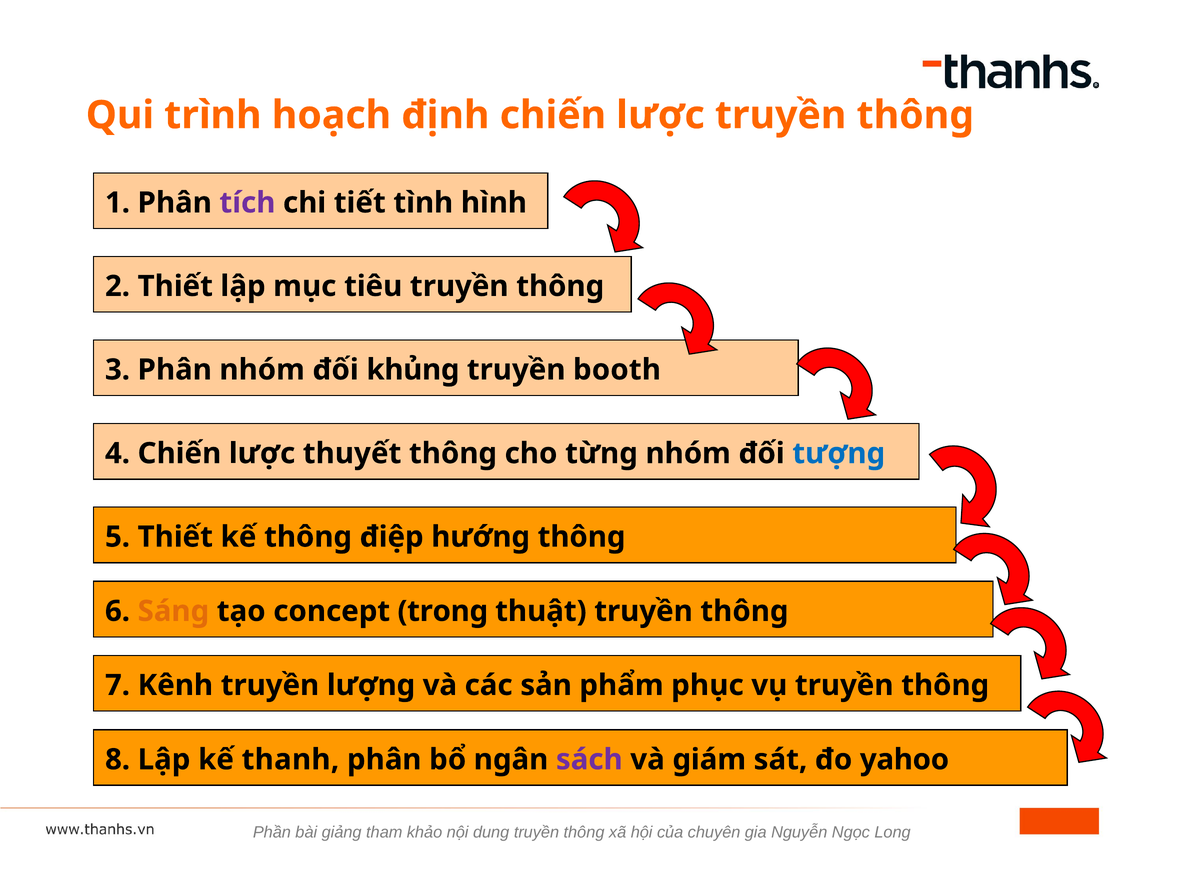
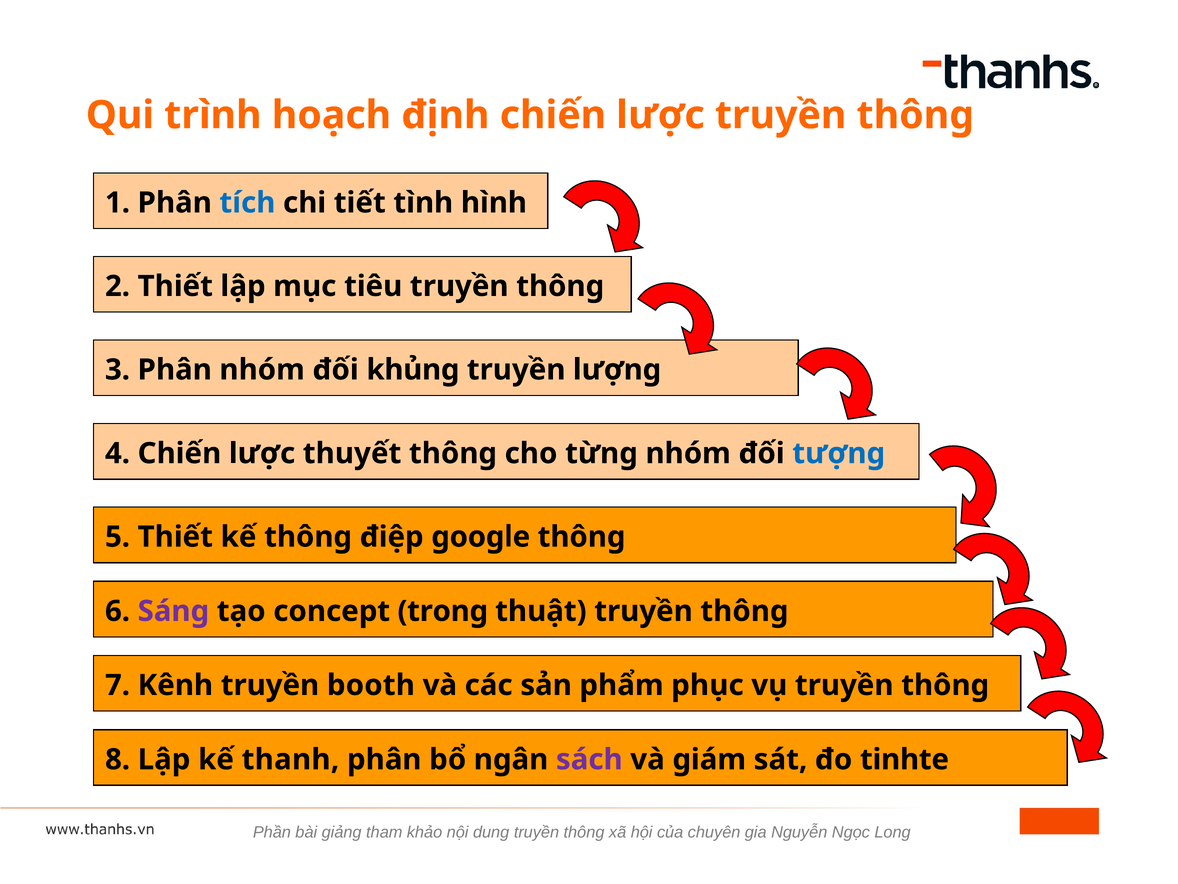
tích colour: purple -> blue
booth: booth -> lượng
hướng: hướng -> google
Sáng colour: orange -> purple
lượng: lượng -> booth
yahoo: yahoo -> tinhte
